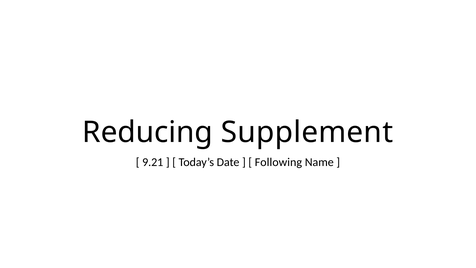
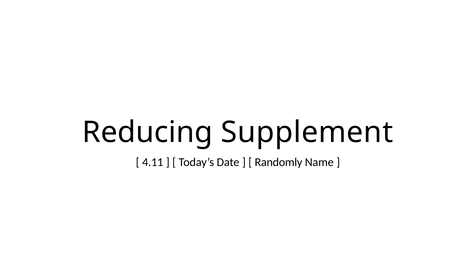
9.21: 9.21 -> 4.11
Following: Following -> Randomly
